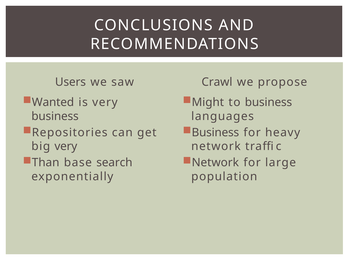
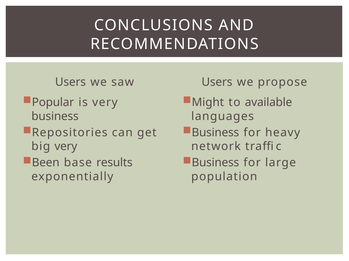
Crawl at (217, 82): Crawl -> Users
Wanted: Wanted -> Popular
to business: business -> available
Than: Than -> Been
search: search -> results
Network at (215, 163): Network -> Business
